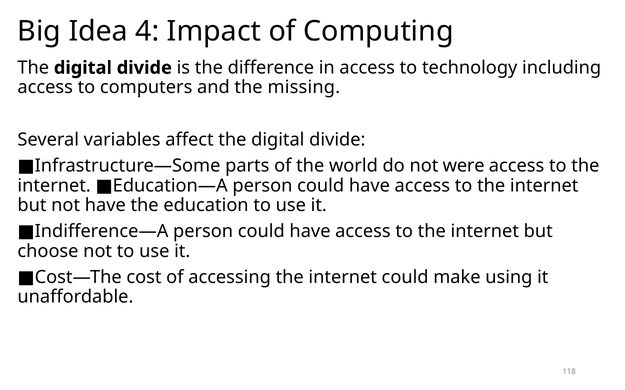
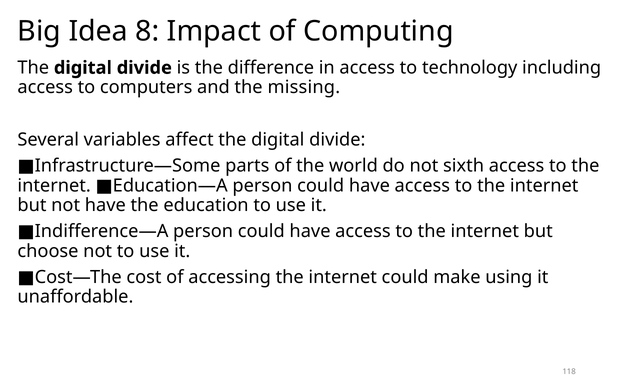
4: 4 -> 8
were: were -> sixth
